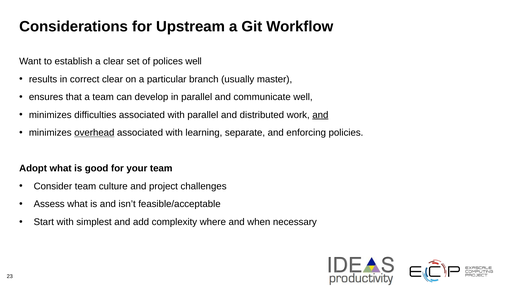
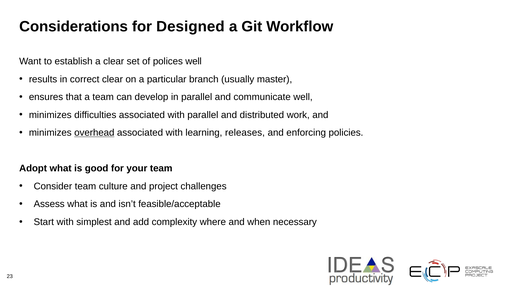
Upstream: Upstream -> Designed
and at (320, 115) underline: present -> none
separate: separate -> releases
